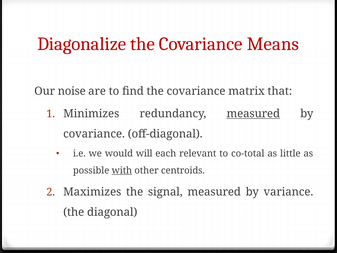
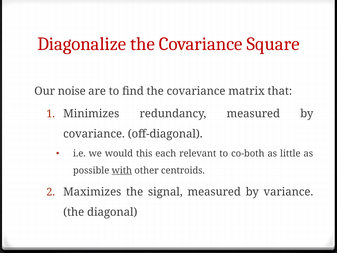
Means: Means -> Square
measured at (253, 114) underline: present -> none
will: will -> this
co-total: co-total -> co-both
